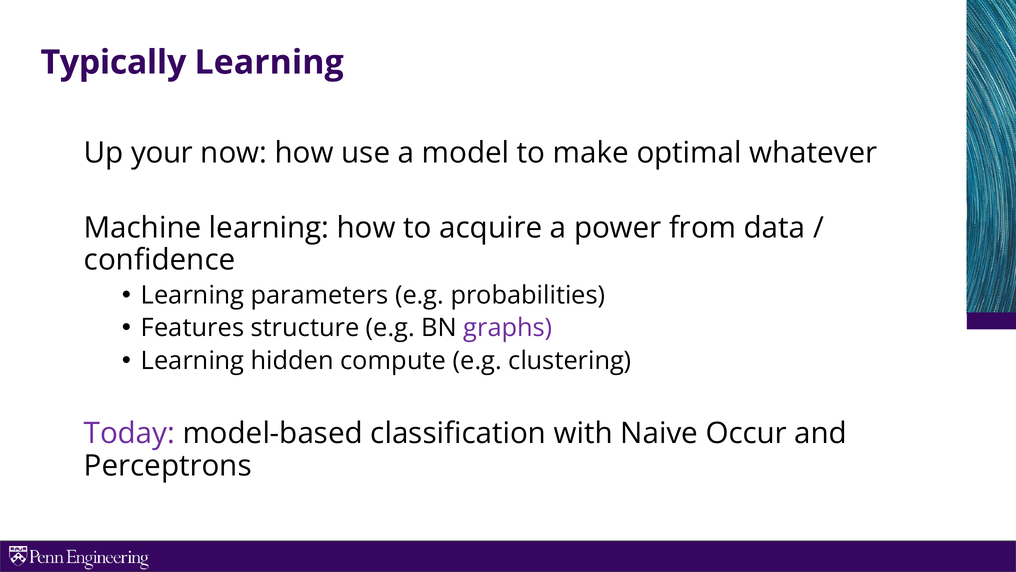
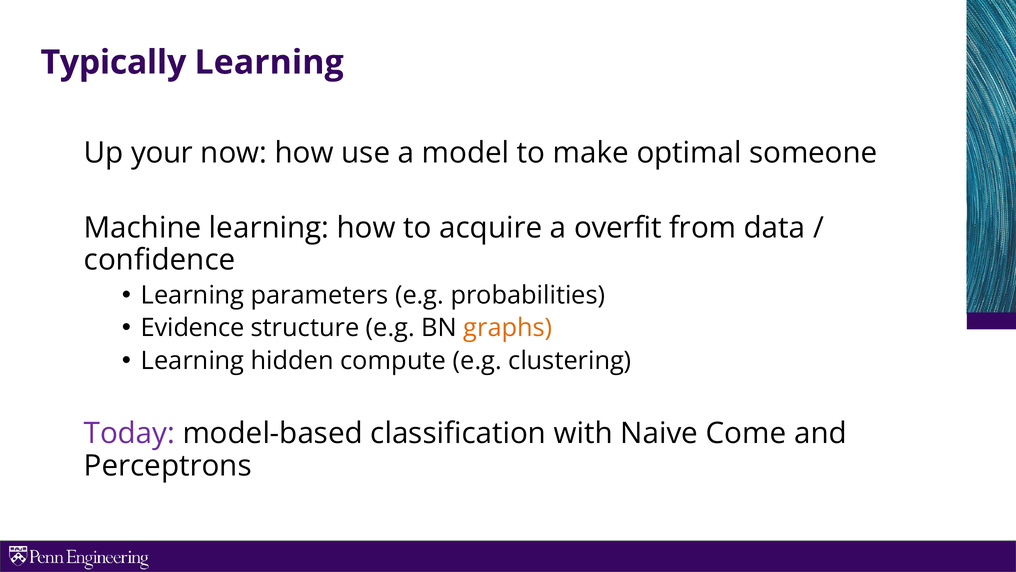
whatever: whatever -> someone
power: power -> overfit
Features: Features -> Evidence
graphs colour: purple -> orange
Occur: Occur -> Come
